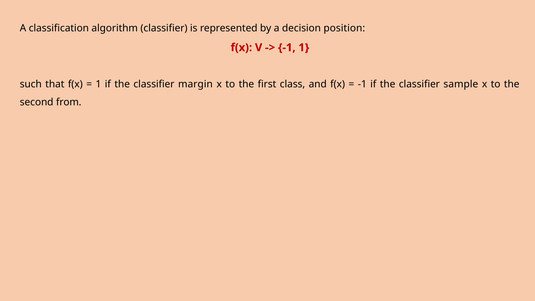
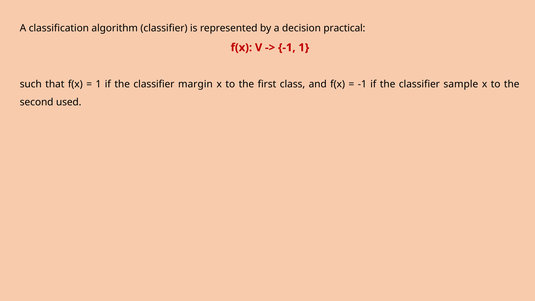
position: position -> practical
from: from -> used
